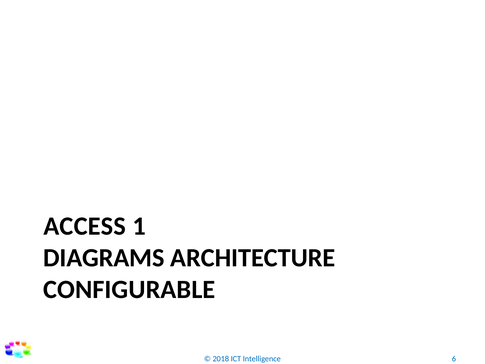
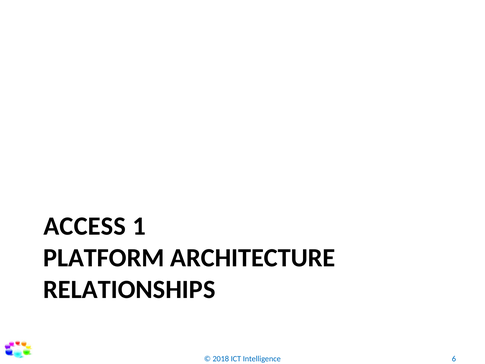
DIAGRAMS: DIAGRAMS -> PLATFORM
CONFIGURABLE: CONFIGURABLE -> RELATIONSHIPS
